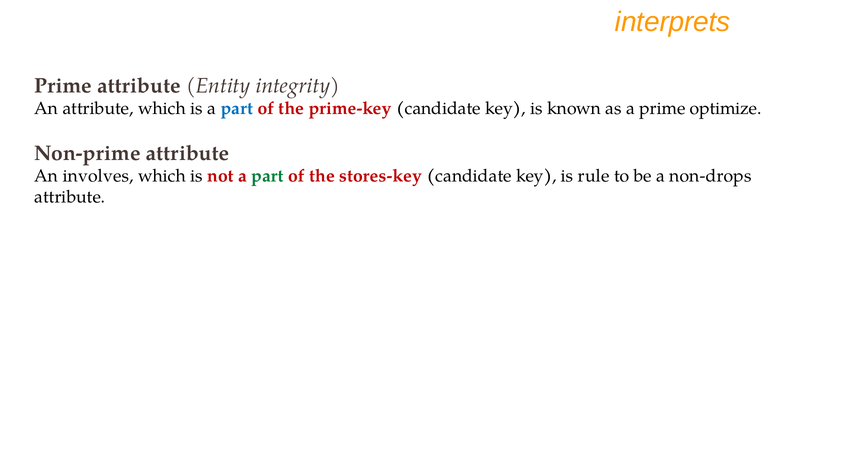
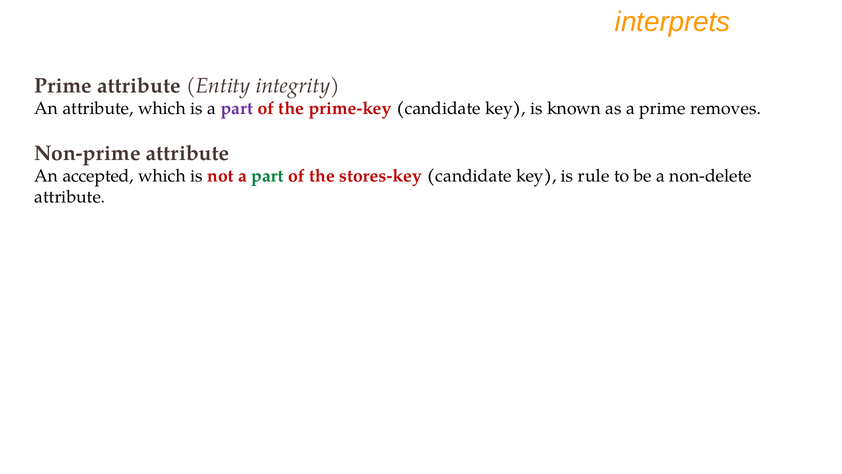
part at (237, 109) colour: blue -> purple
optimize: optimize -> removes
involves: involves -> accepted
non-drops: non-drops -> non-delete
